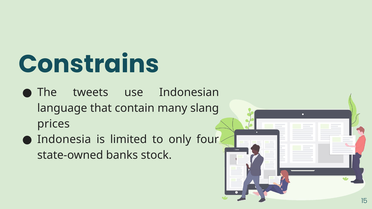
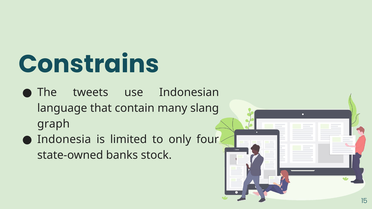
prices: prices -> graph
